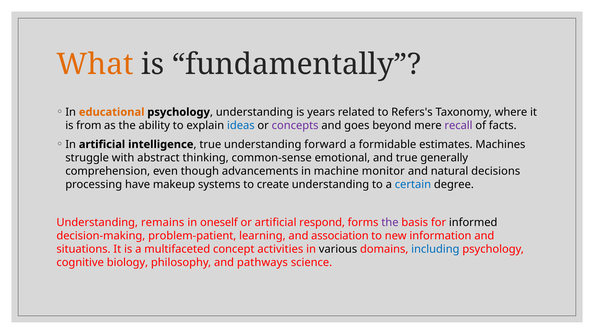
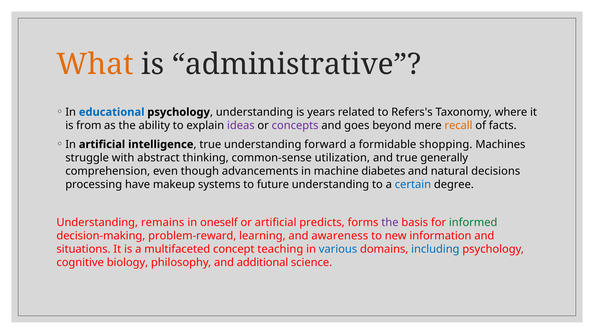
fundamentally: fundamentally -> administrative
educational colour: orange -> blue
ideas colour: blue -> purple
recall colour: purple -> orange
estimates: estimates -> shopping
emotional: emotional -> utilization
monitor: monitor -> diabetes
create: create -> future
respond: respond -> predicts
informed colour: black -> green
problem-patient: problem-patient -> problem-reward
association: association -> awareness
activities: activities -> teaching
various colour: black -> blue
pathways: pathways -> additional
